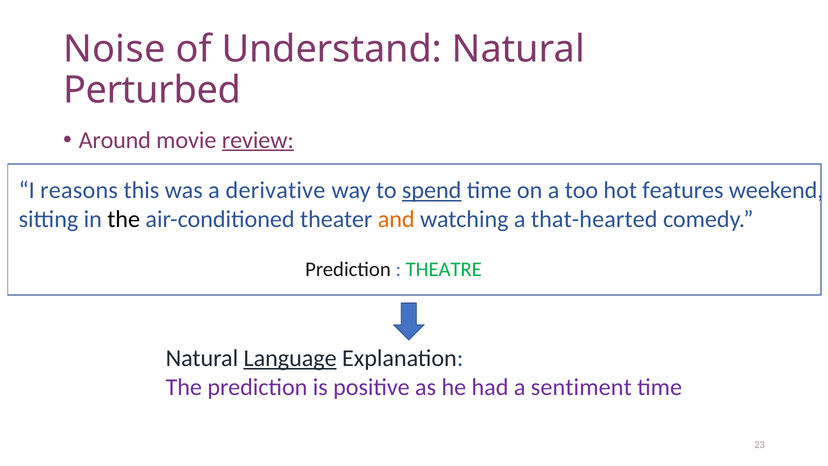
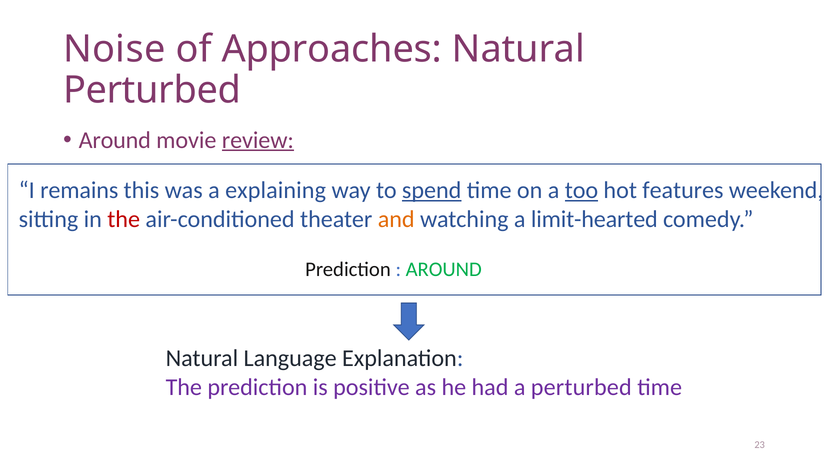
Understand: Understand -> Approaches
reasons: reasons -> remains
derivative: derivative -> explaining
too underline: none -> present
the at (124, 219) colour: black -> red
that-hearted: that-hearted -> limit-hearted
THEATRE at (444, 269): THEATRE -> AROUND
Language underline: present -> none
a sentiment: sentiment -> perturbed
